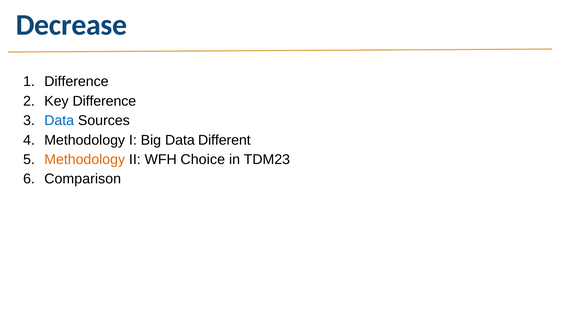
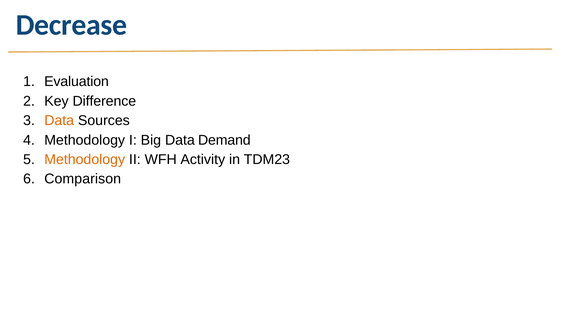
Difference at (76, 81): Difference -> Evaluation
Data at (59, 120) colour: blue -> orange
Different: Different -> Demand
Choice: Choice -> Activity
